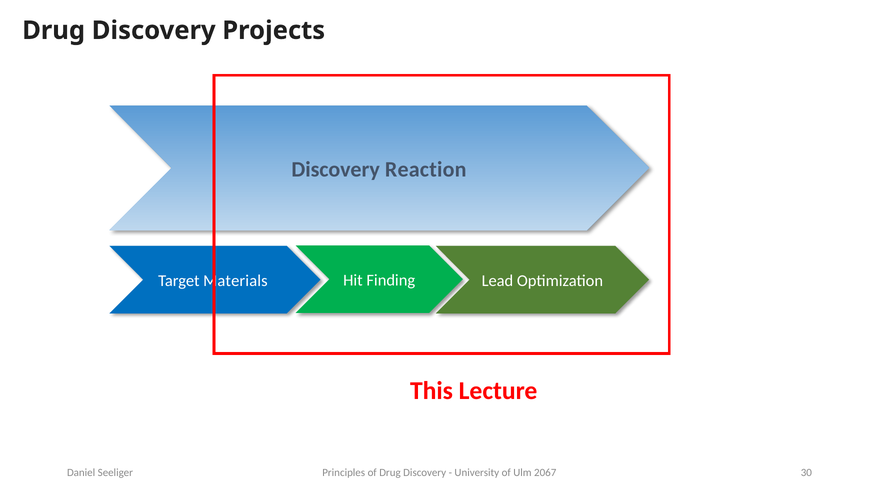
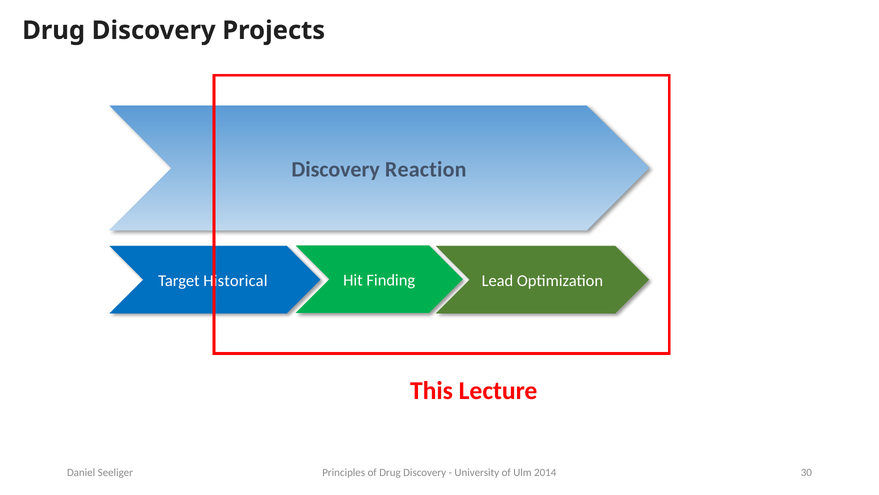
Materials: Materials -> Historical
2067: 2067 -> 2014
